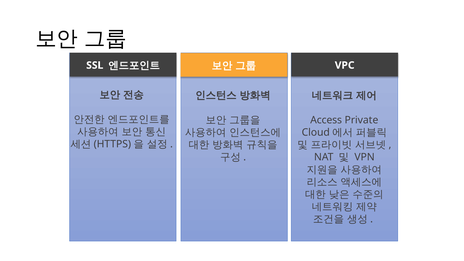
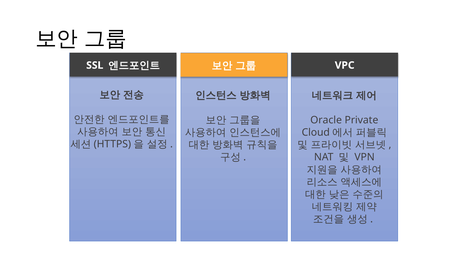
Access: Access -> Oracle
